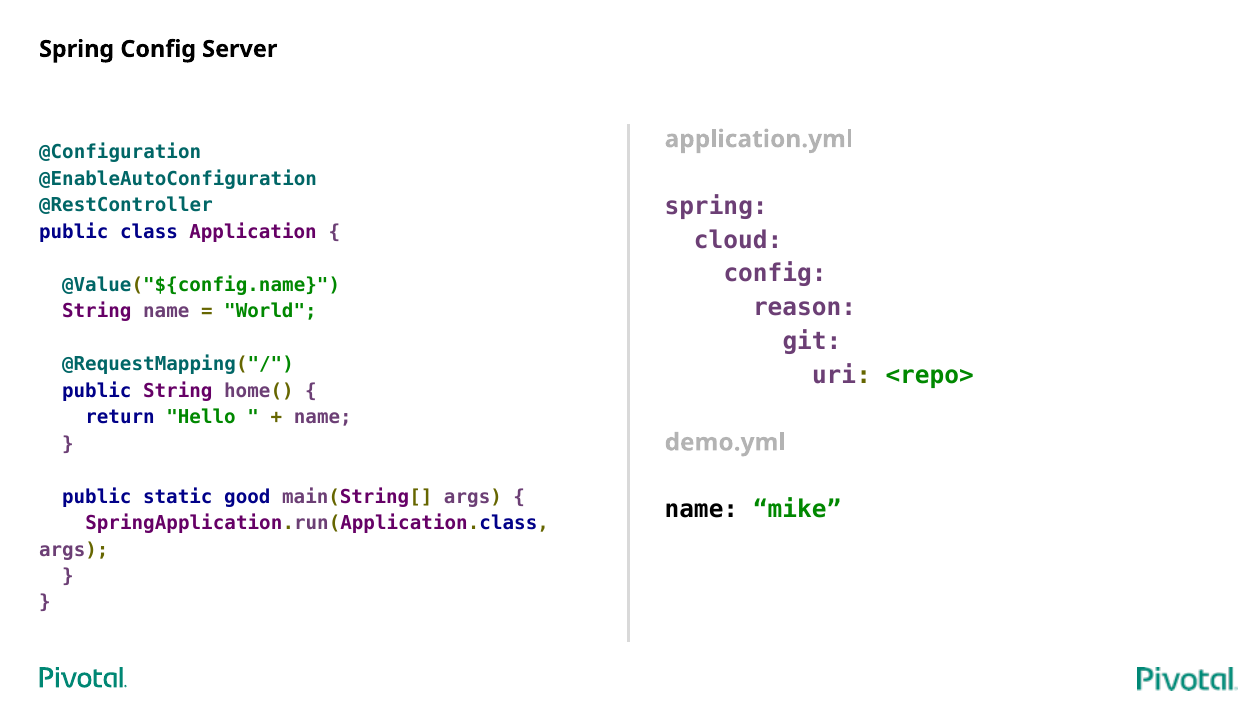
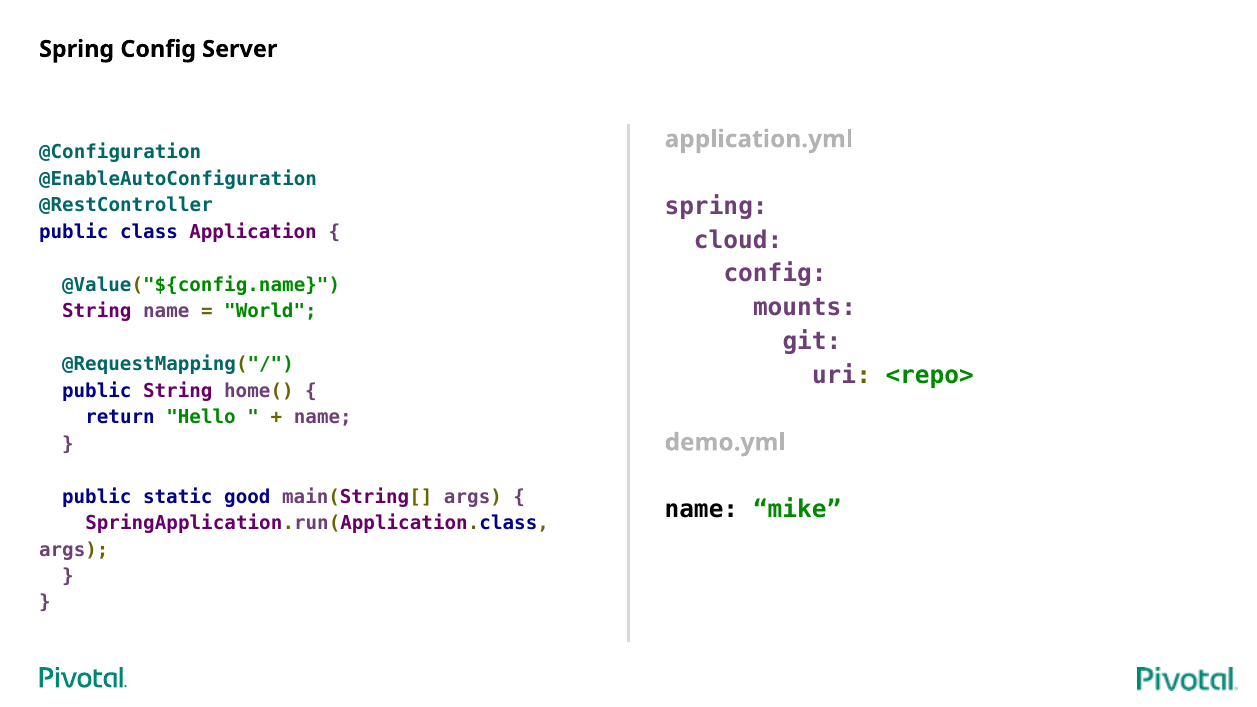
reason: reason -> mounts
